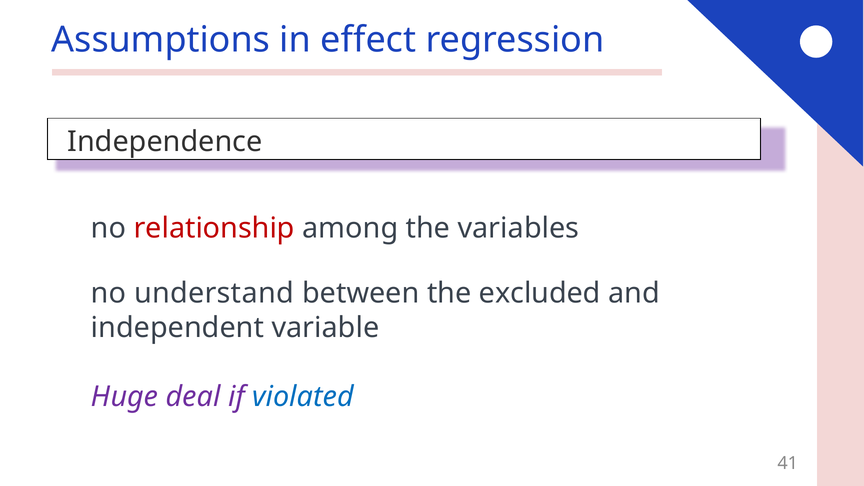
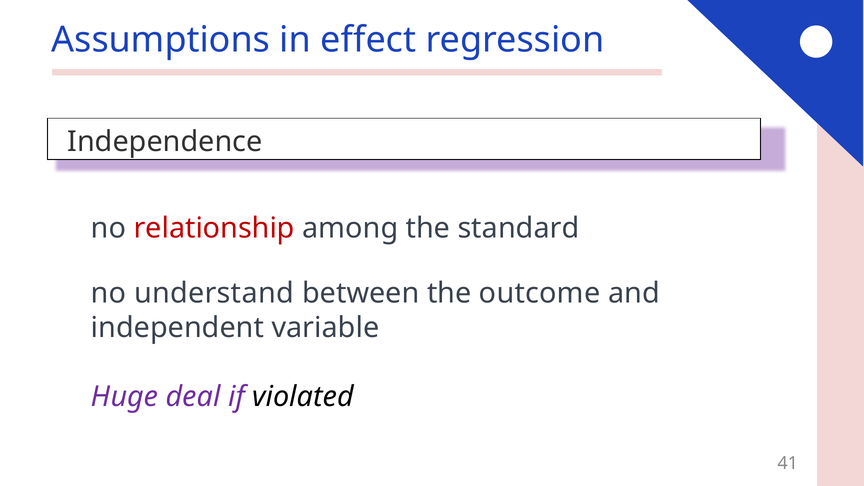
variables: variables -> standard
excluded: excluded -> outcome
violated colour: blue -> black
